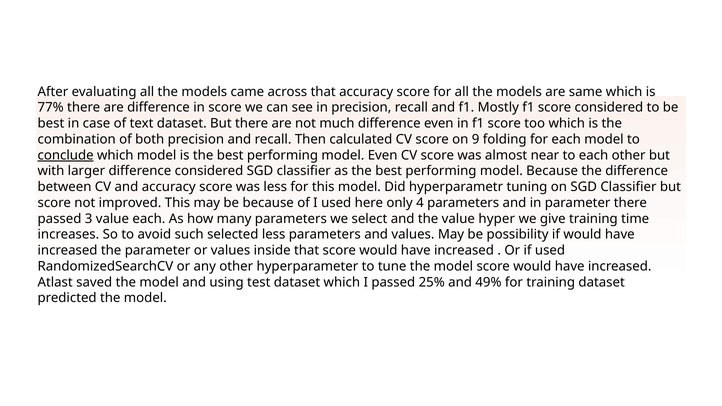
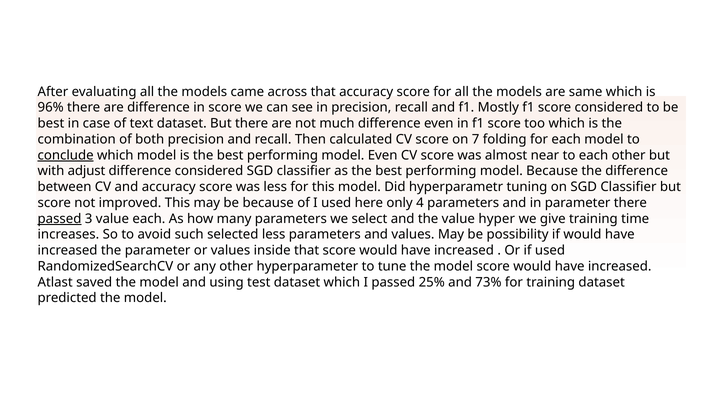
77%: 77% -> 96%
9: 9 -> 7
larger: larger -> adjust
passed at (60, 219) underline: none -> present
49%: 49% -> 73%
